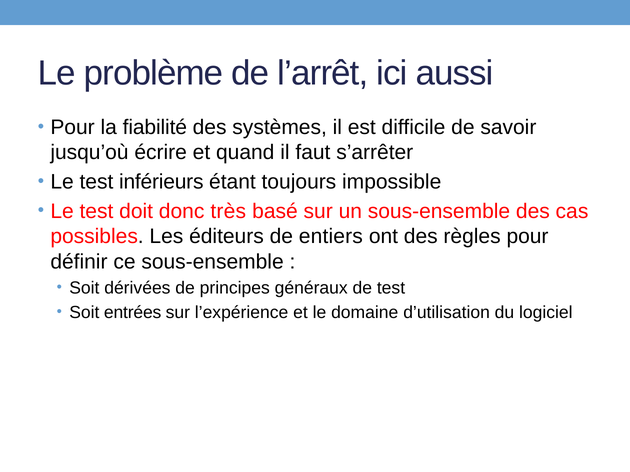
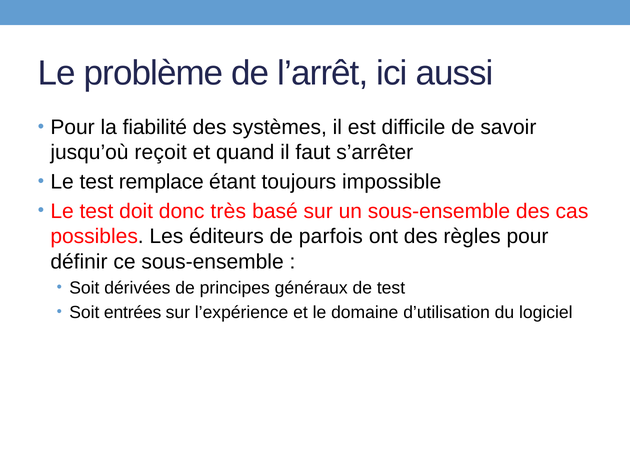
écrire: écrire -> reçoit
inférieurs: inférieurs -> remplace
entiers: entiers -> parfois
